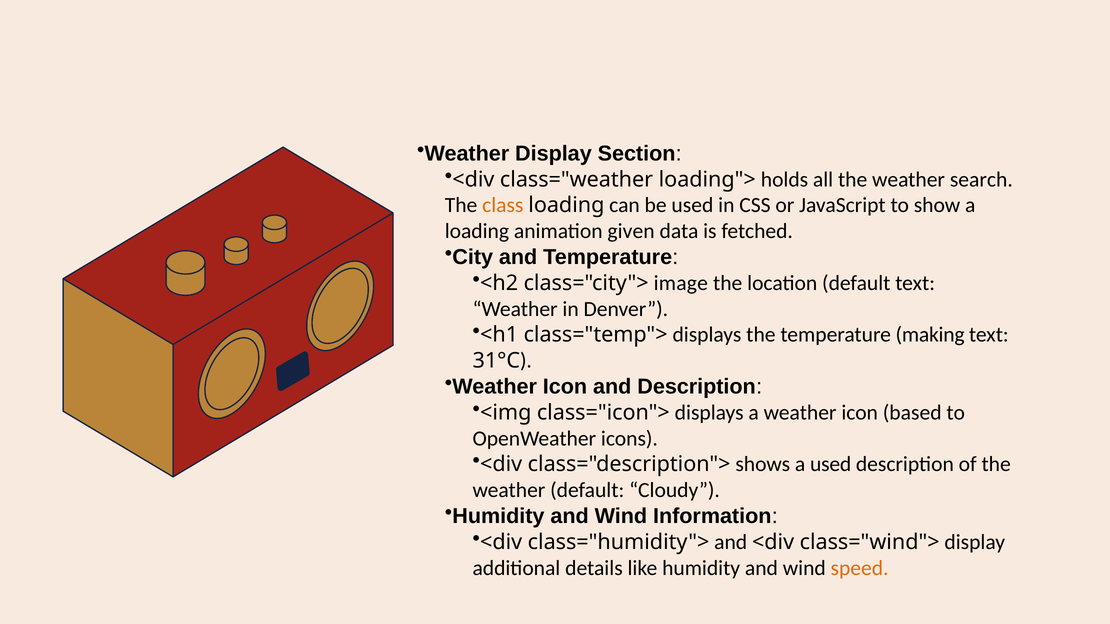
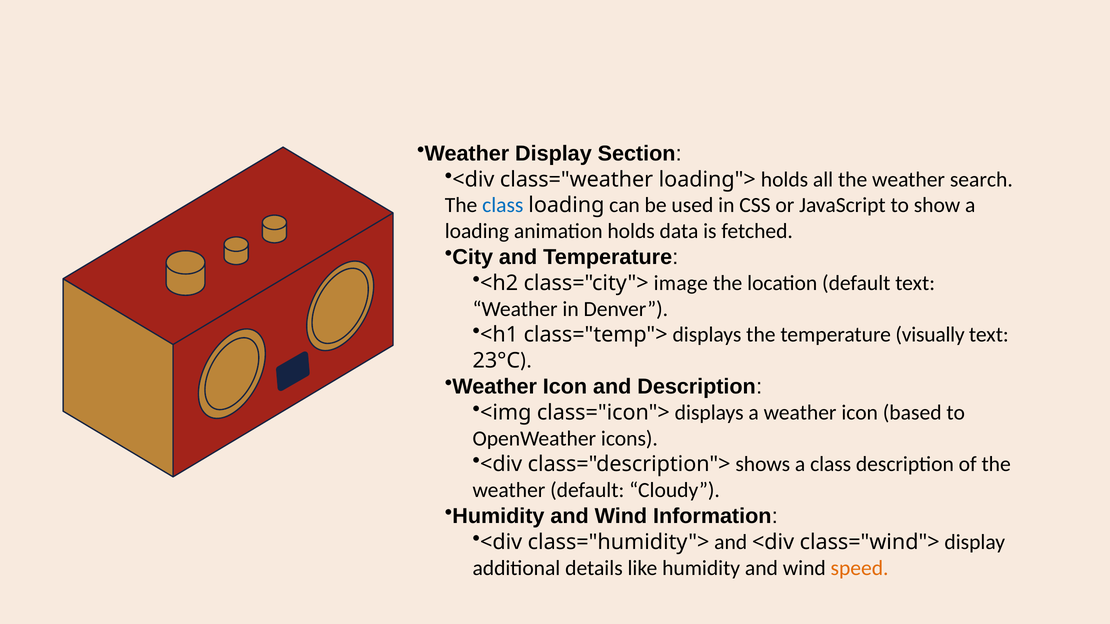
class at (503, 205) colour: orange -> blue
animation given: given -> holds
making: making -> visually
31°C: 31°C -> 23°C
a used: used -> class
